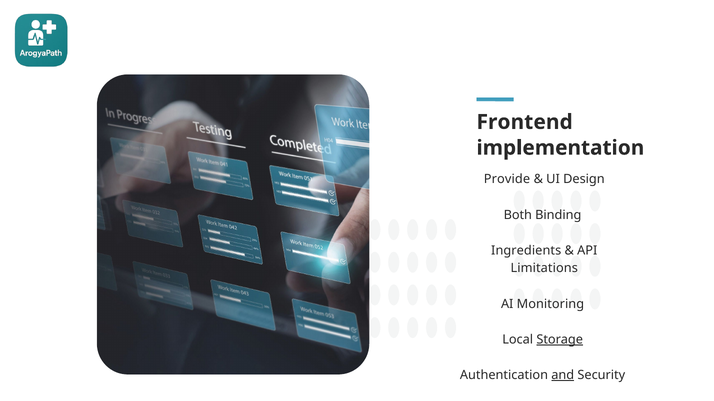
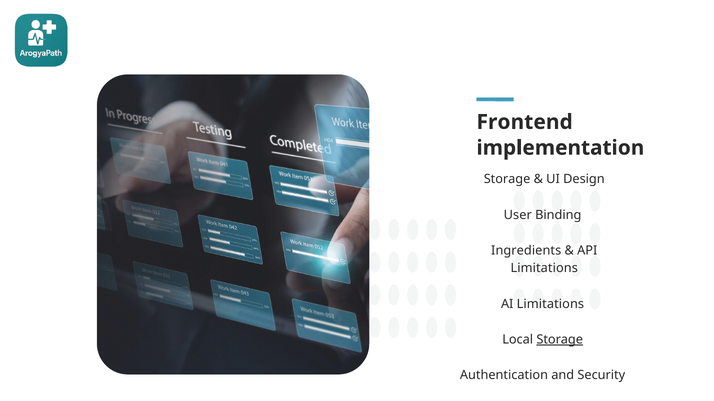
Provide at (507, 180): Provide -> Storage
Both: Both -> User
AI Monitoring: Monitoring -> Limitations
and underline: present -> none
